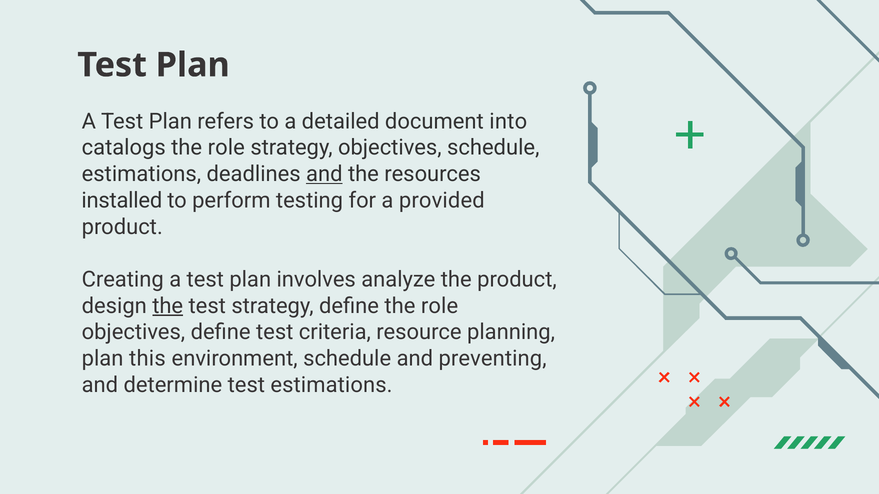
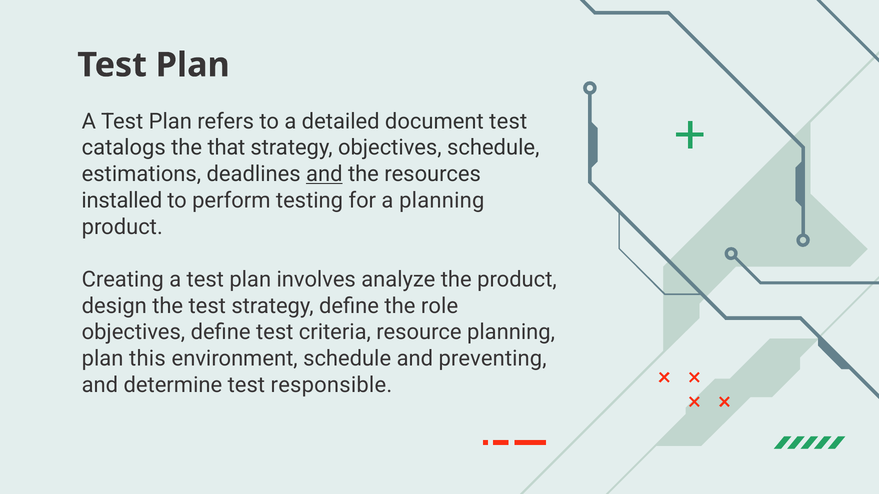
document into: into -> test
catalogs the role: role -> that
a provided: provided -> planning
the at (168, 306) underline: present -> none
test estimations: estimations -> responsible
